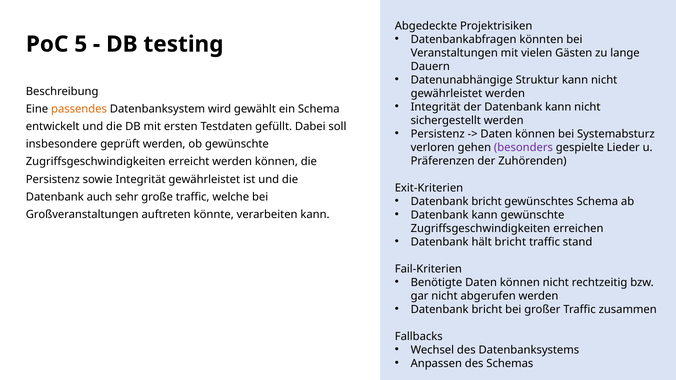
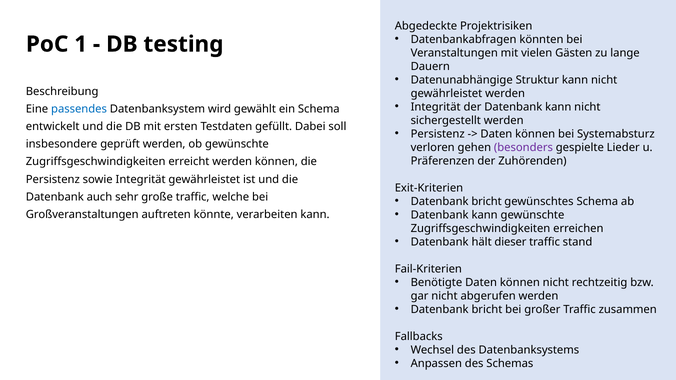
5: 5 -> 1
passendes colour: orange -> blue
hält bricht: bricht -> dieser
